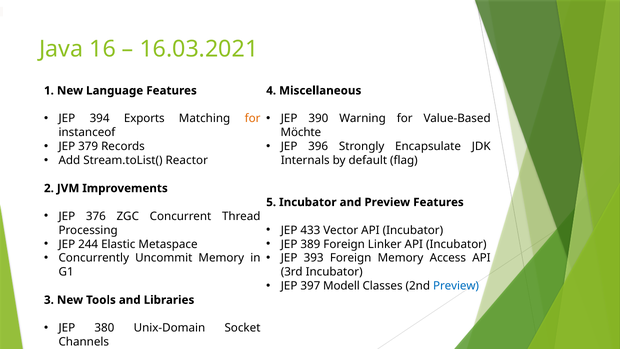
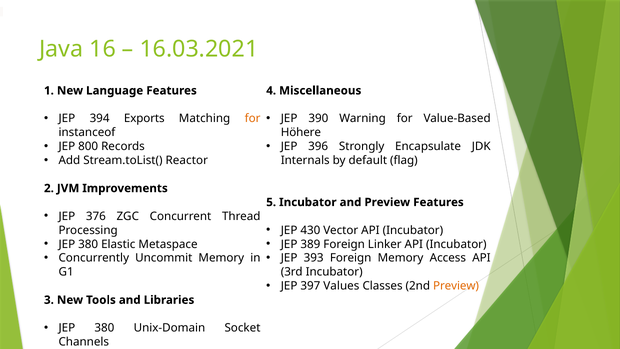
Möchte: Möchte -> Höhere
379: 379 -> 800
433: 433 -> 430
244 at (88, 244): 244 -> 380
Modell: Modell -> Values
Preview at (456, 286) colour: blue -> orange
